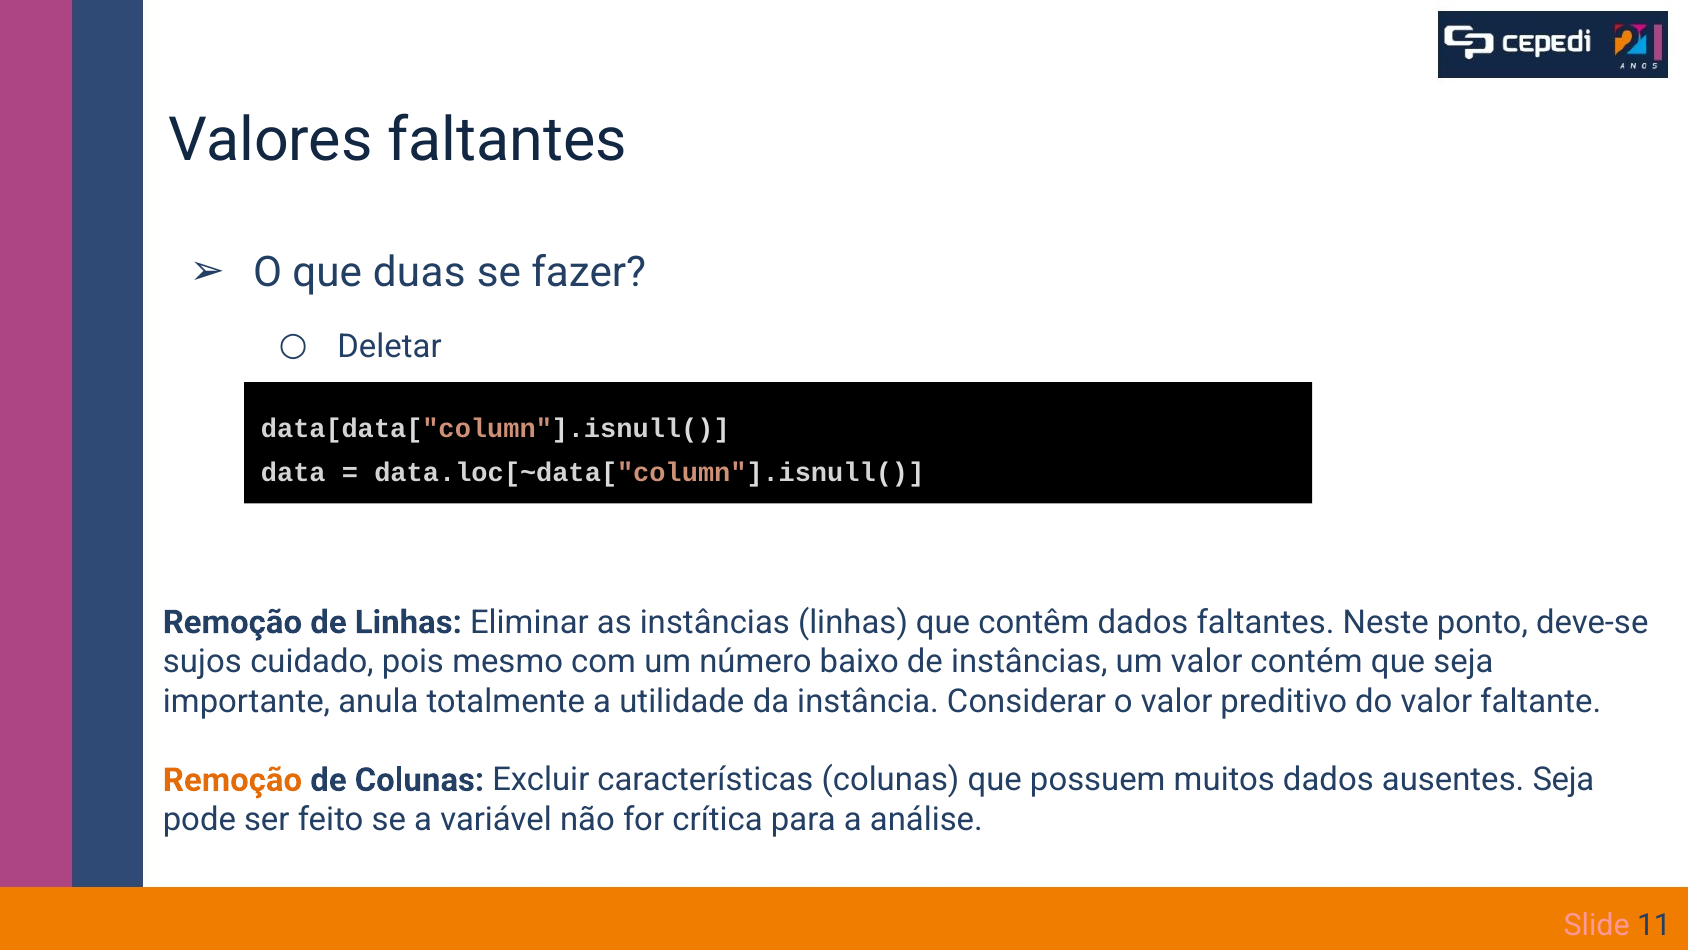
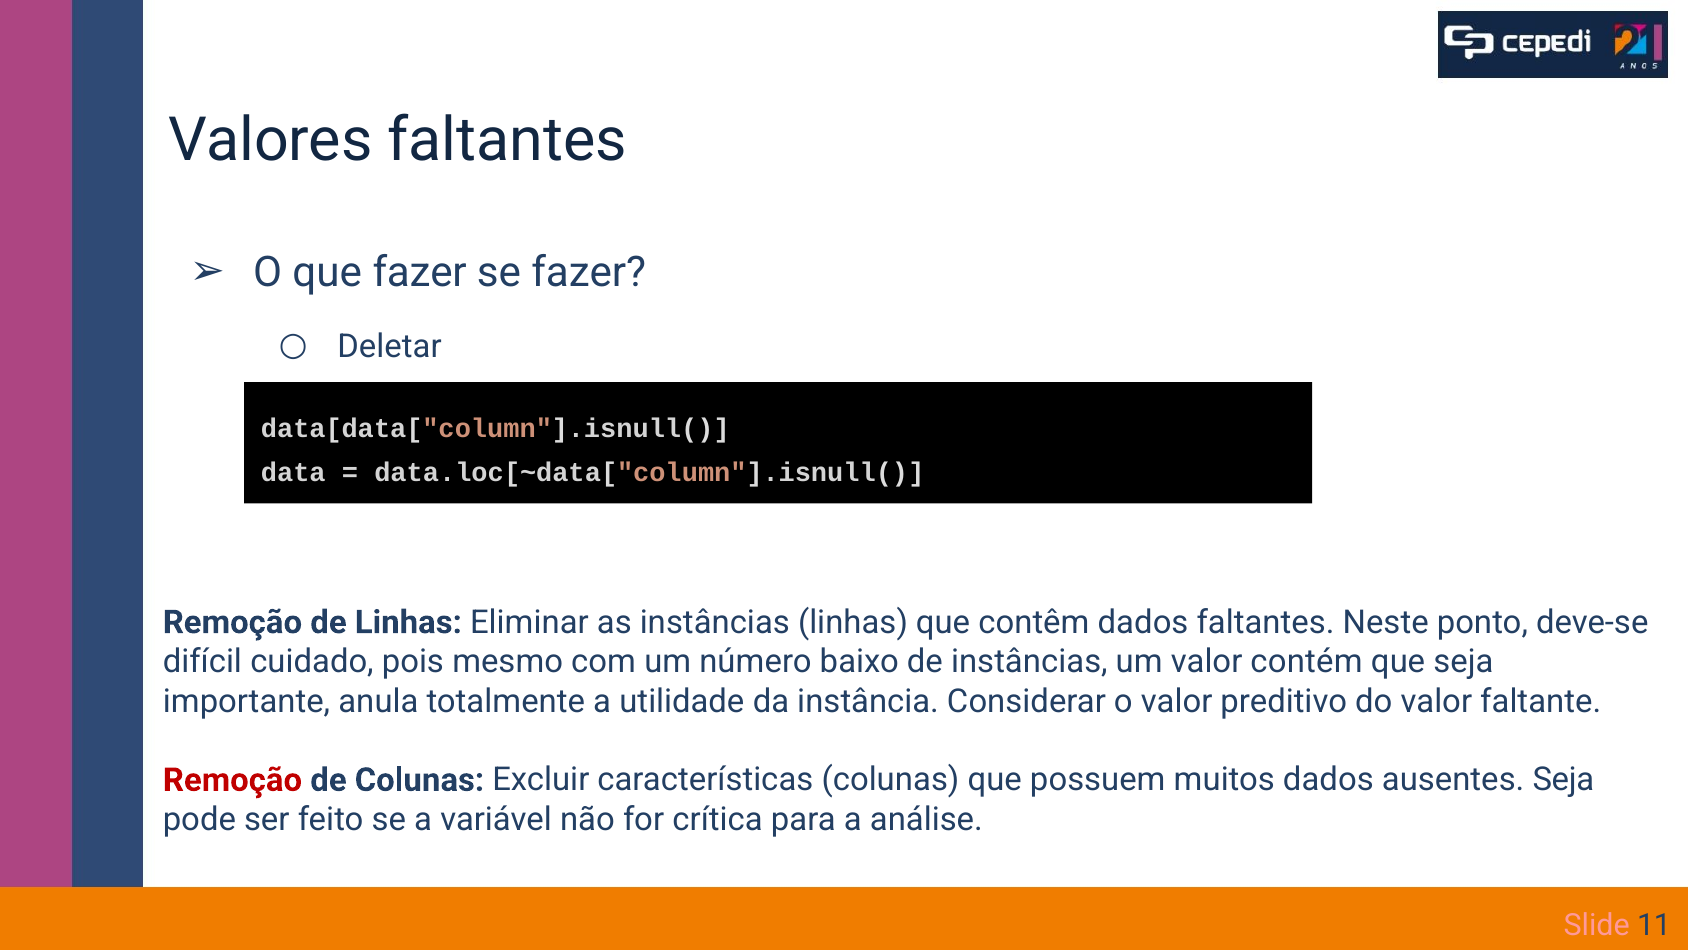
que duas: duas -> fazer
sujos: sujos -> difícil
Remoção at (232, 780) colour: orange -> red
